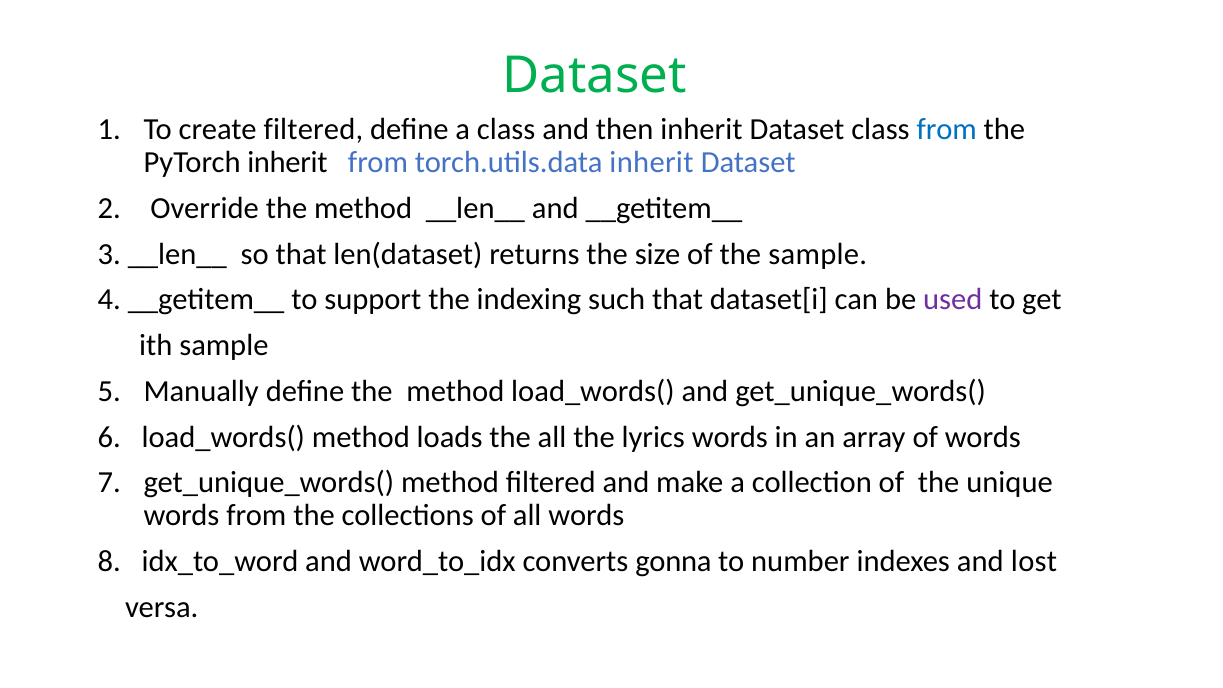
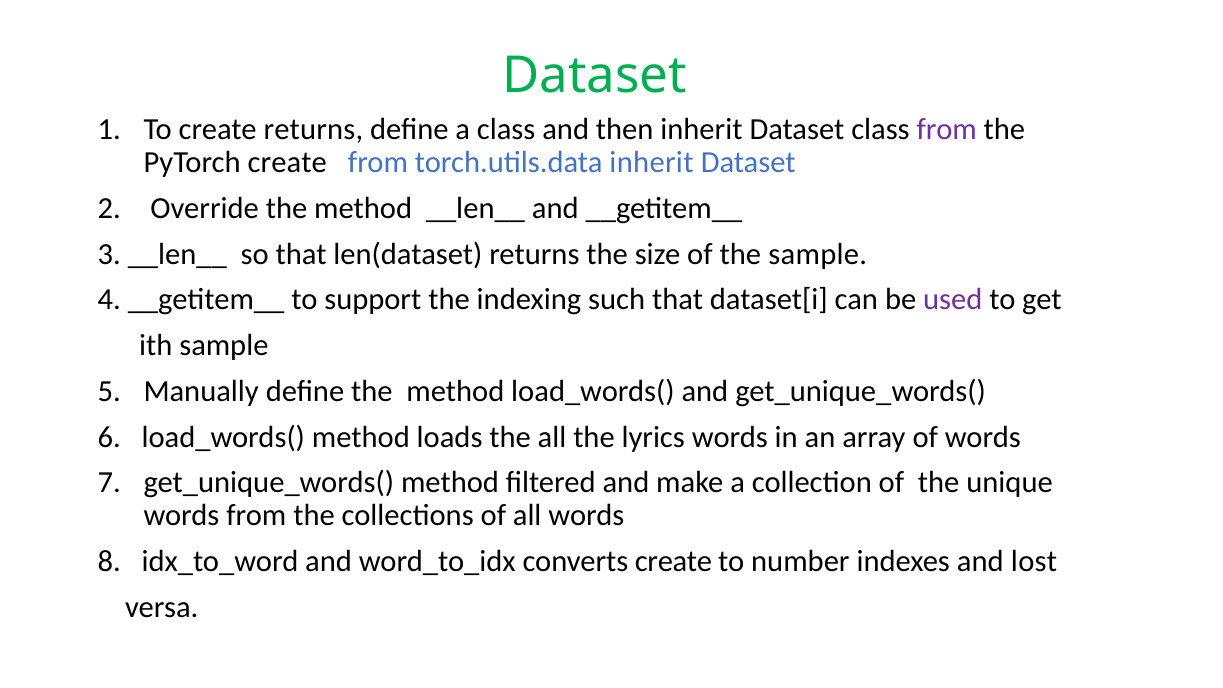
create filtered: filtered -> returns
from at (947, 130) colour: blue -> purple
PyTorch inherit: inherit -> create
converts gonna: gonna -> create
